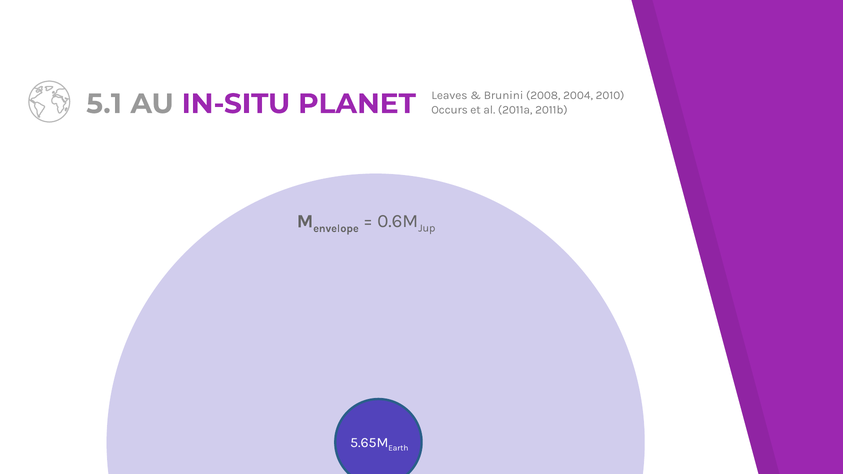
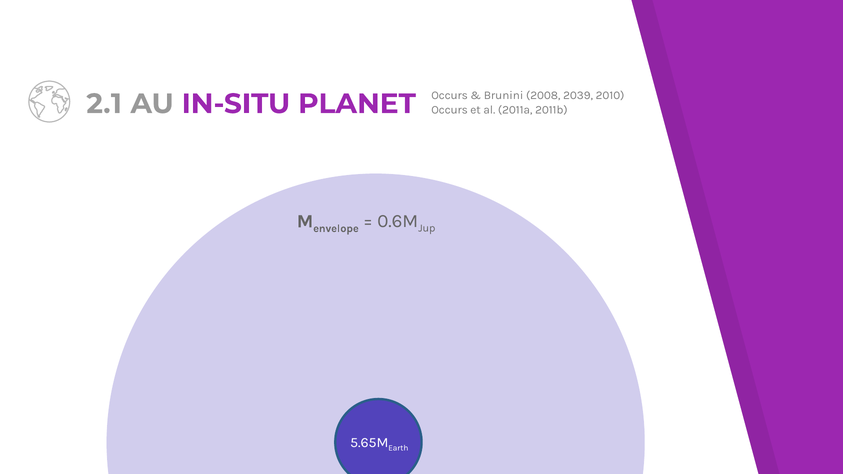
Leaves at (449, 96): Leaves -> Occurs
2004: 2004 -> 2039
5.1: 5.1 -> 2.1
